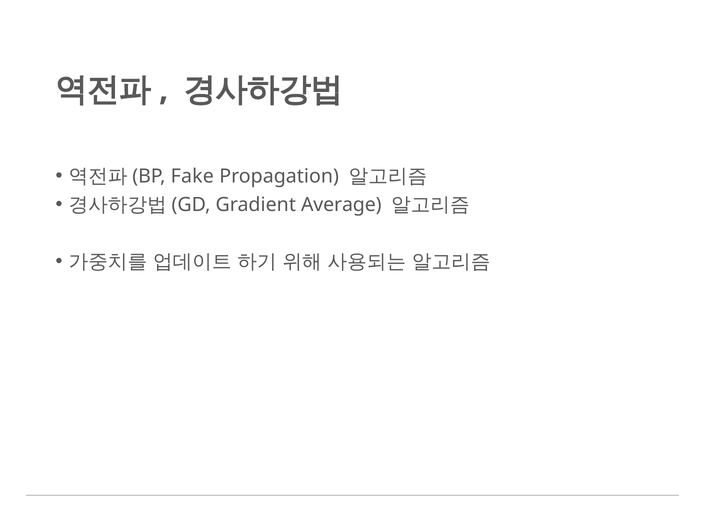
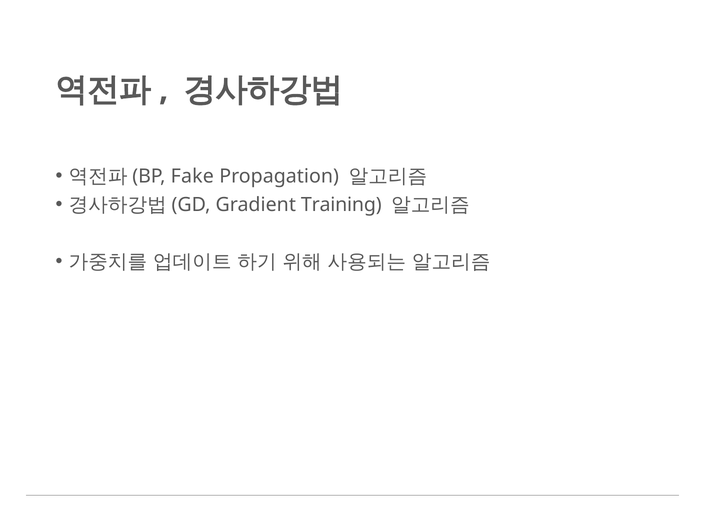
Average: Average -> Training
